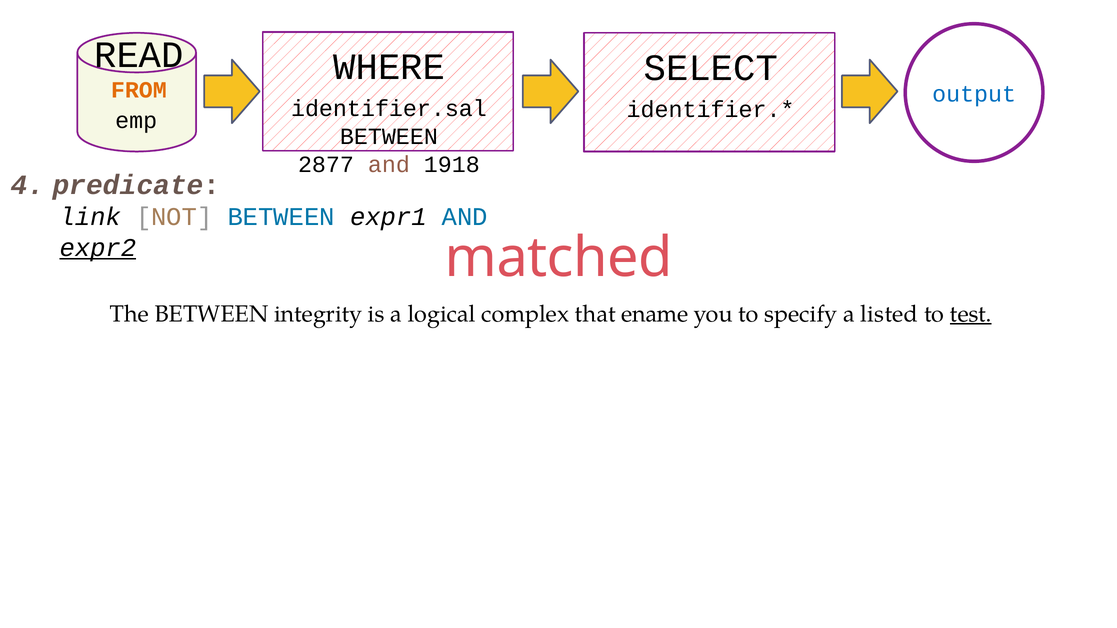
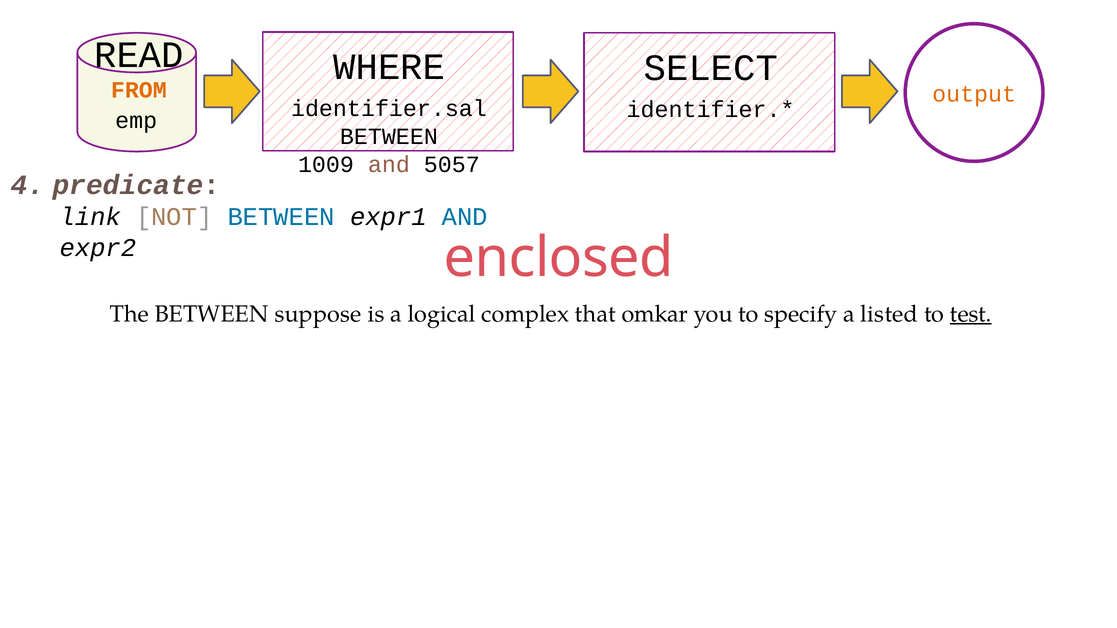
output colour: blue -> orange
2877: 2877 -> 1009
1918: 1918 -> 5057
expr2 underline: present -> none
matched: matched -> enclosed
integrity: integrity -> suppose
ename: ename -> omkar
